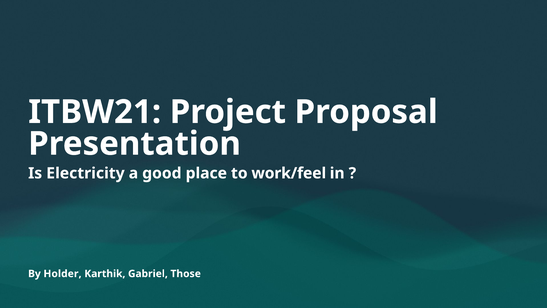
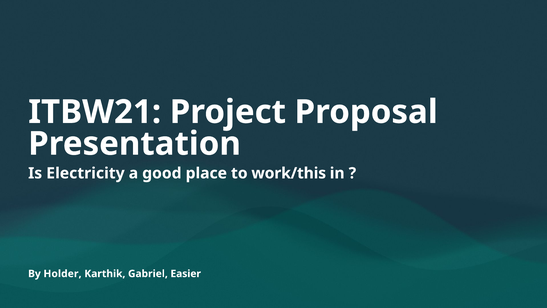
work/feel: work/feel -> work/this
Those: Those -> Easier
